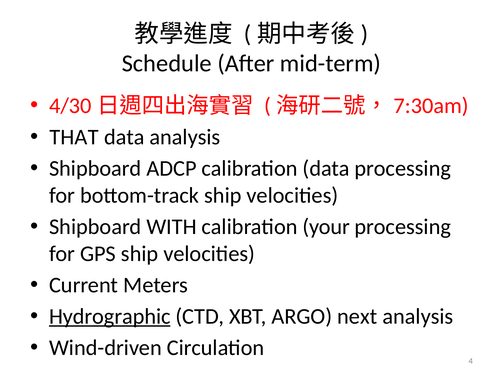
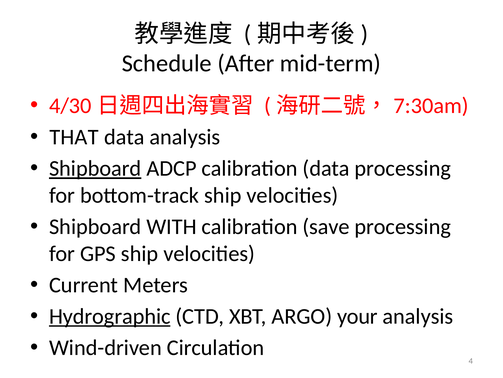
Shipboard at (95, 168) underline: none -> present
your: your -> save
next: next -> your
